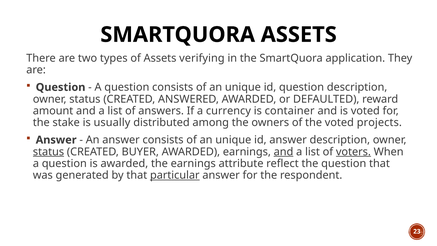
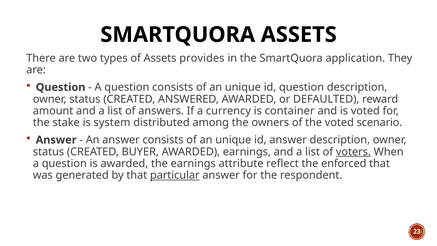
verifying: verifying -> provides
usually: usually -> system
projects: projects -> scenario
status at (48, 152) underline: present -> none
and at (284, 152) underline: present -> none
the question: question -> enforced
